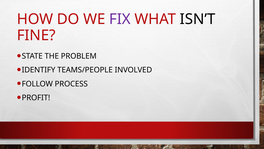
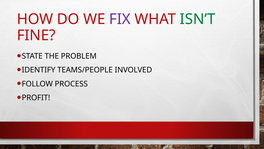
ISN’T colour: black -> green
